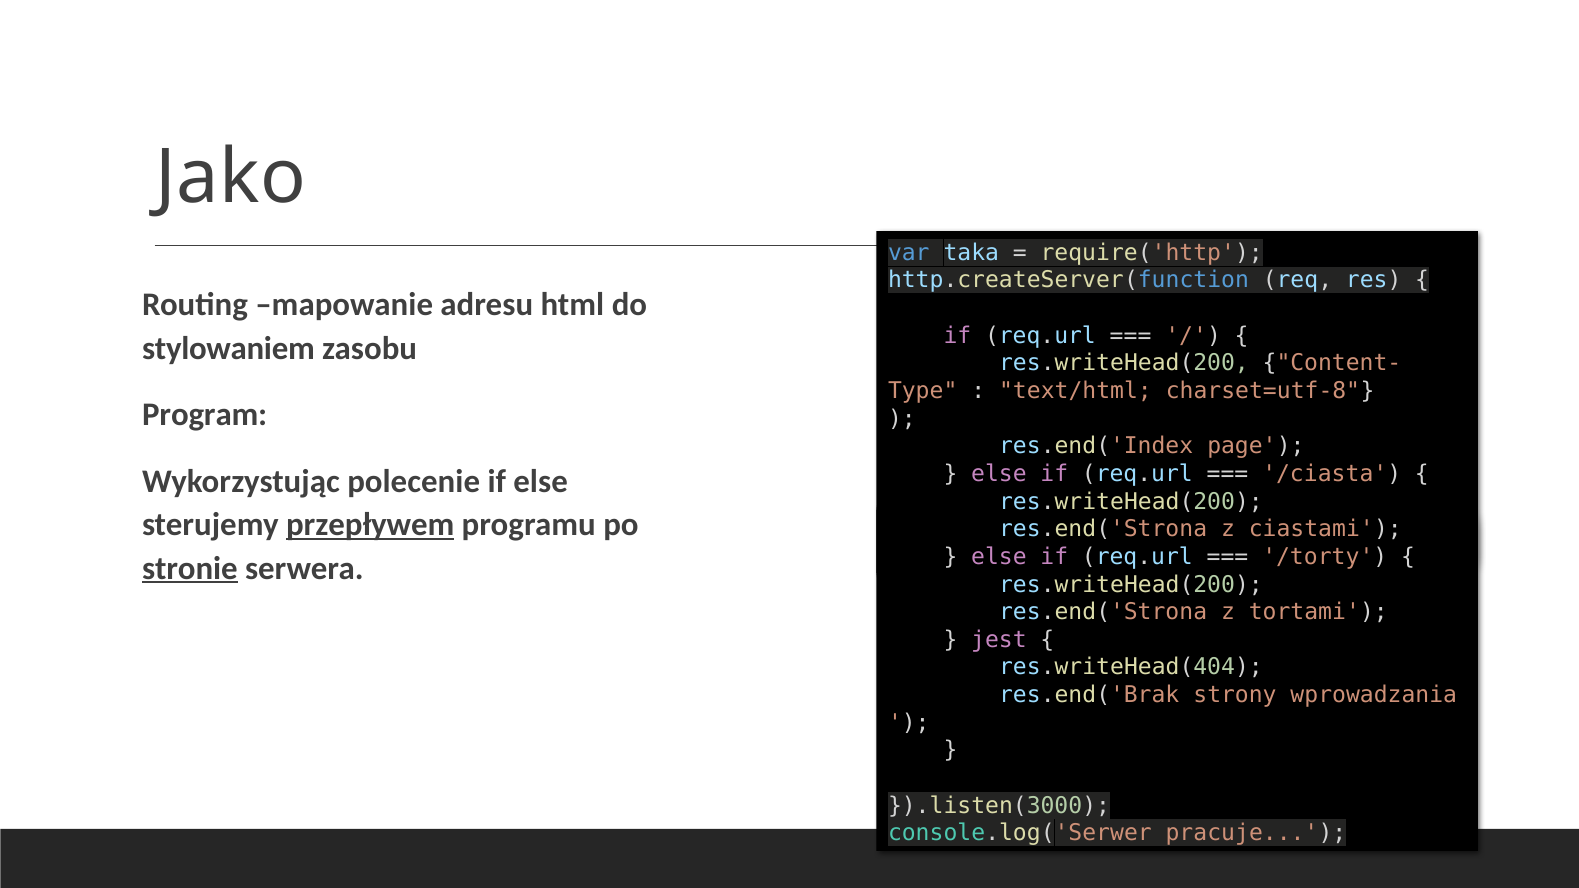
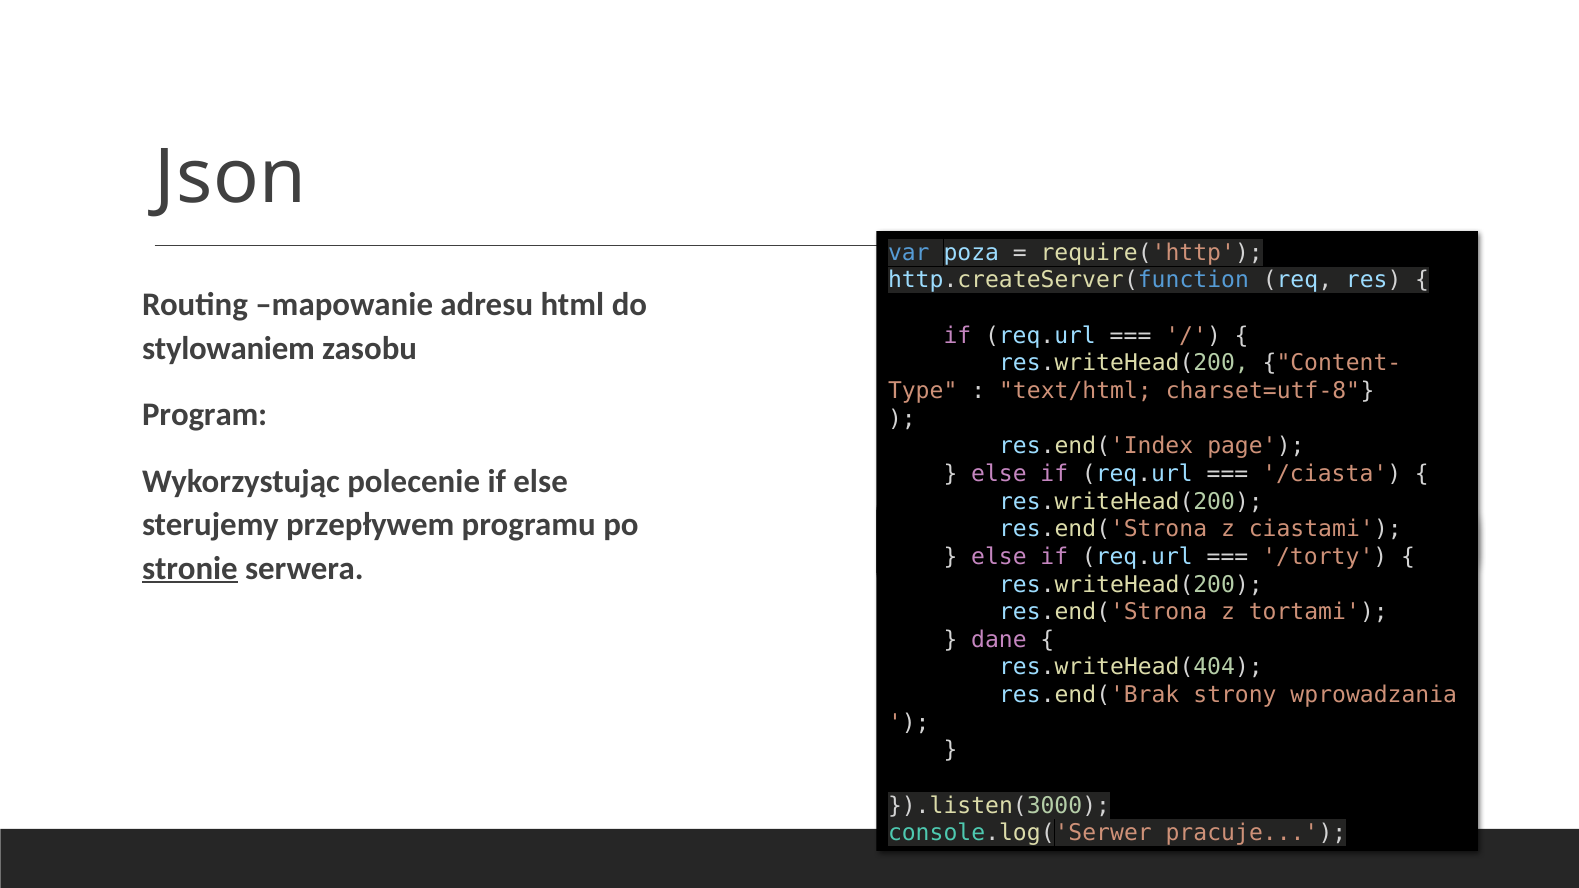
Jako: Jako -> Json
taka: taka -> poza
przepływem underline: present -> none
jest: jest -> dane
